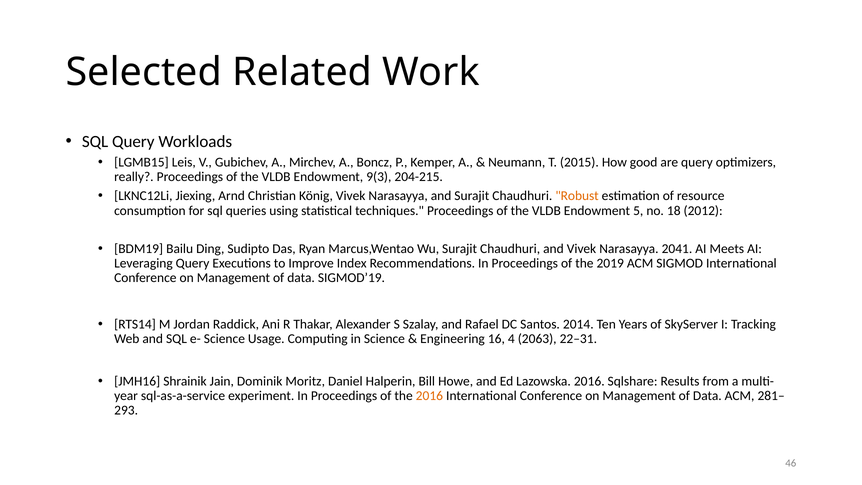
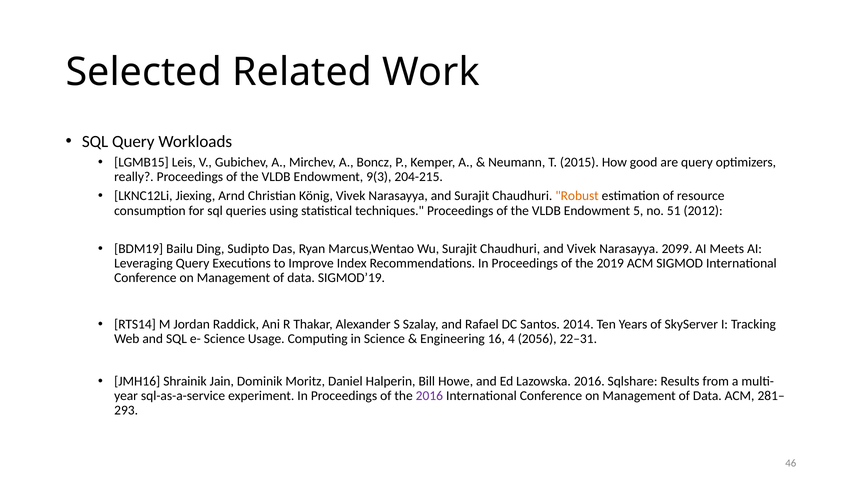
18: 18 -> 51
2041: 2041 -> 2099
2063: 2063 -> 2056
2016 at (429, 396) colour: orange -> purple
